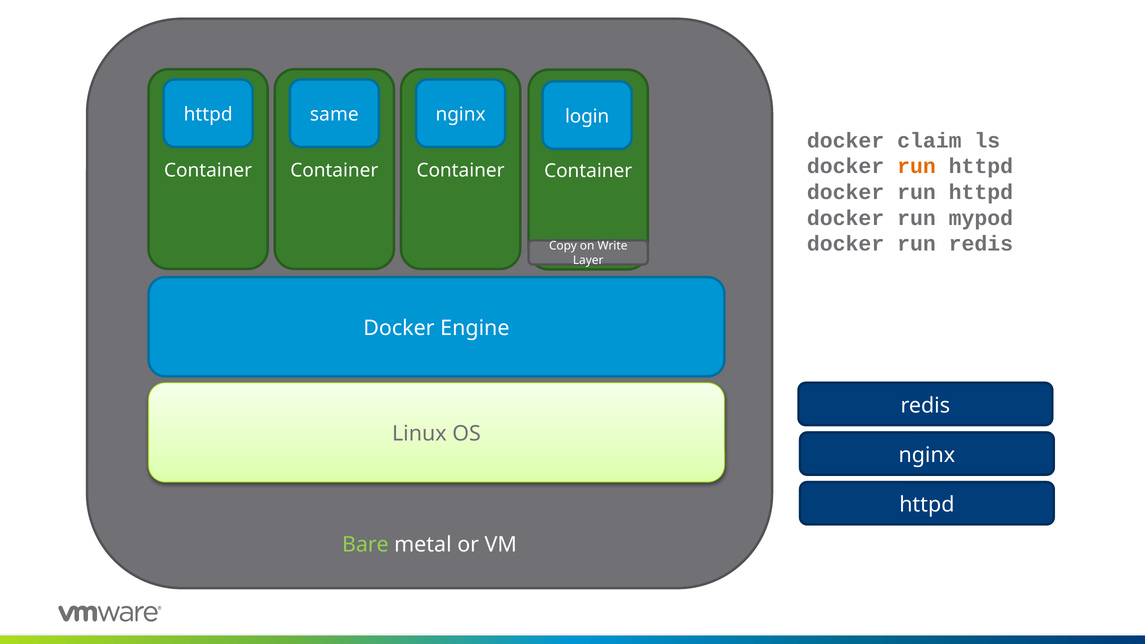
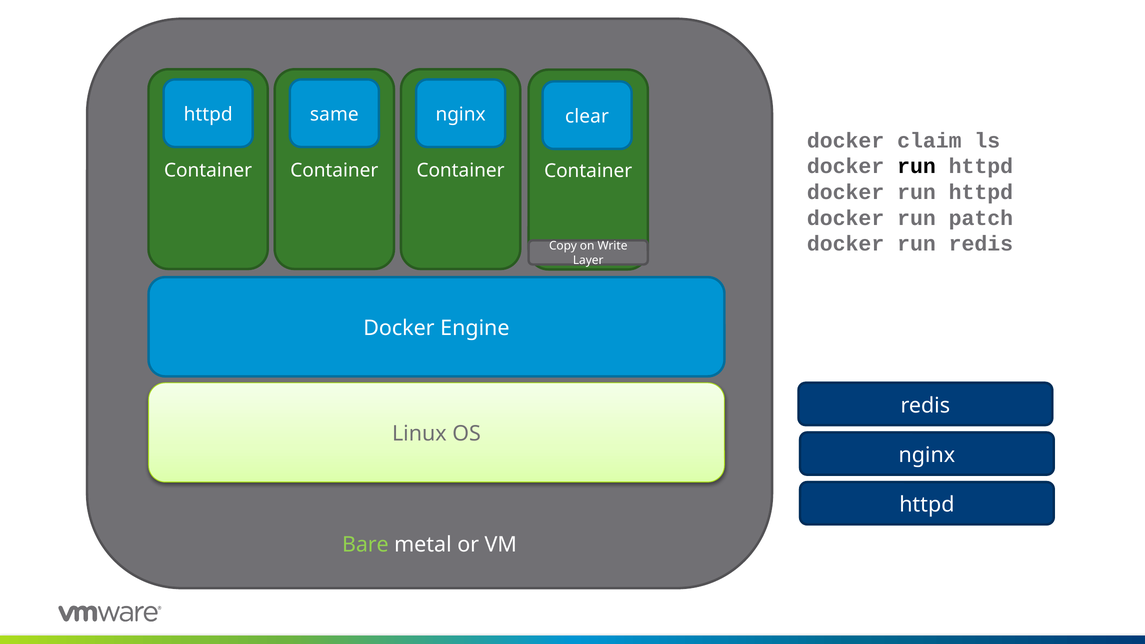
login: login -> clear
run at (916, 166) colour: orange -> black
mypod: mypod -> patch
